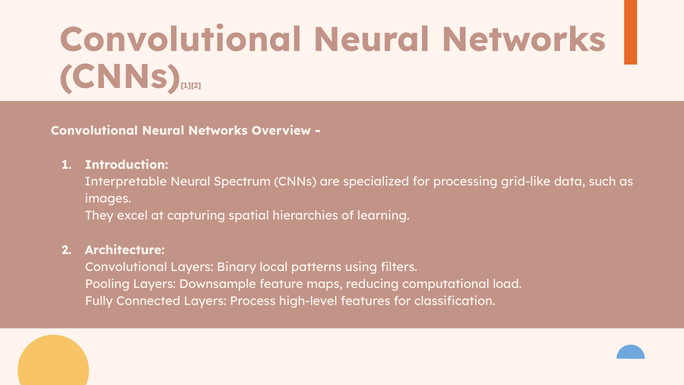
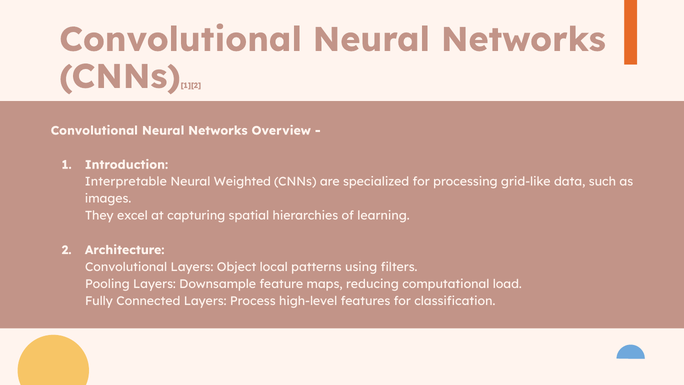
Spectrum: Spectrum -> Weighted
Binary: Binary -> Object
